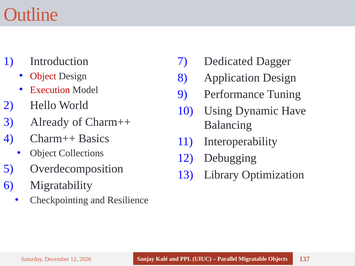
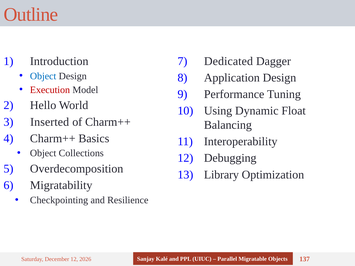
Object at (43, 76) colour: red -> blue
Have: Have -> Float
Already: Already -> Inserted
